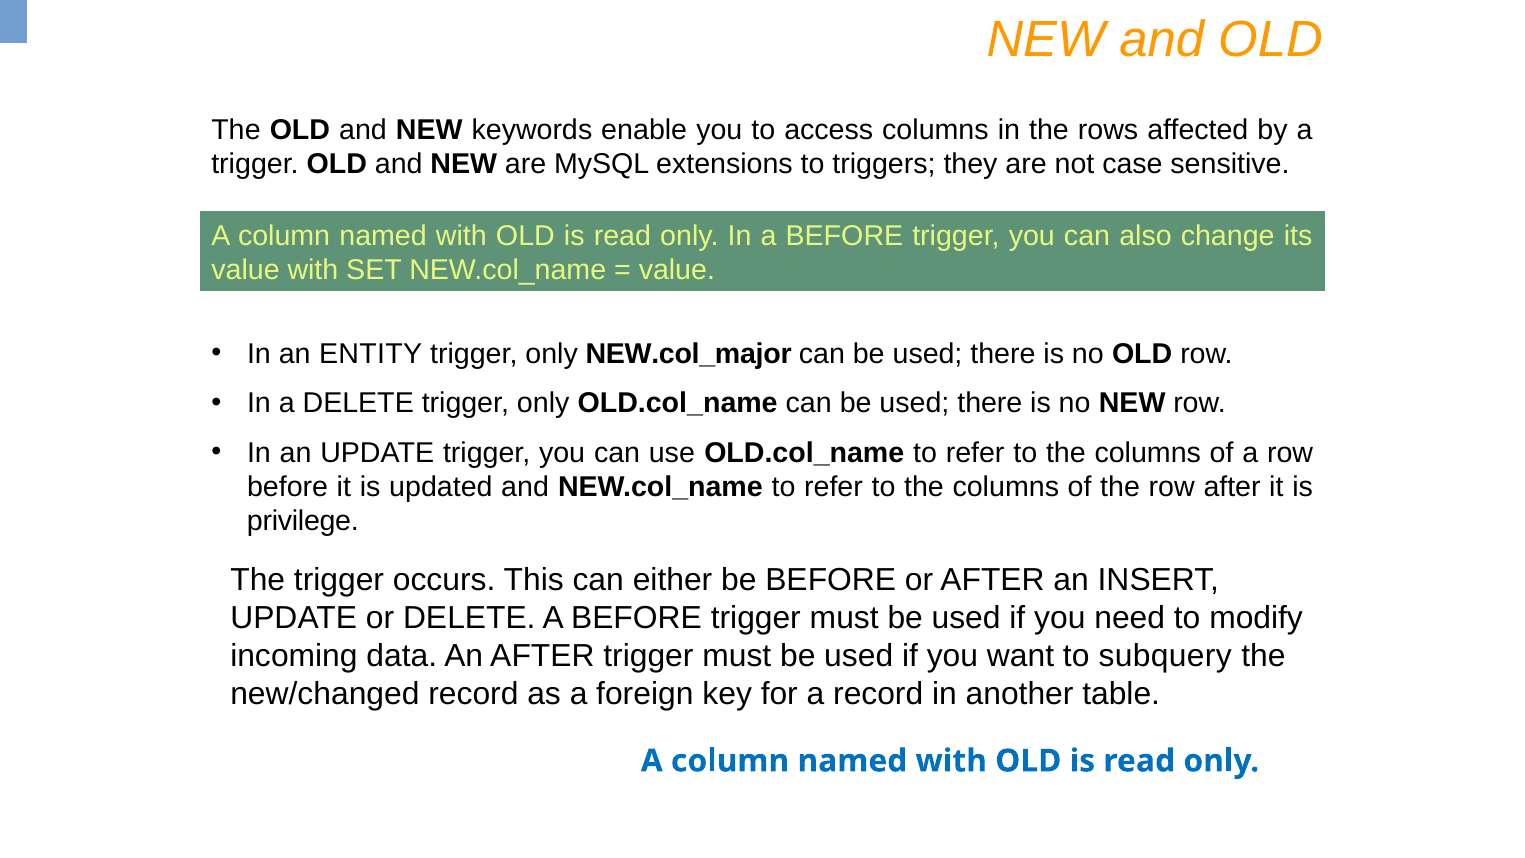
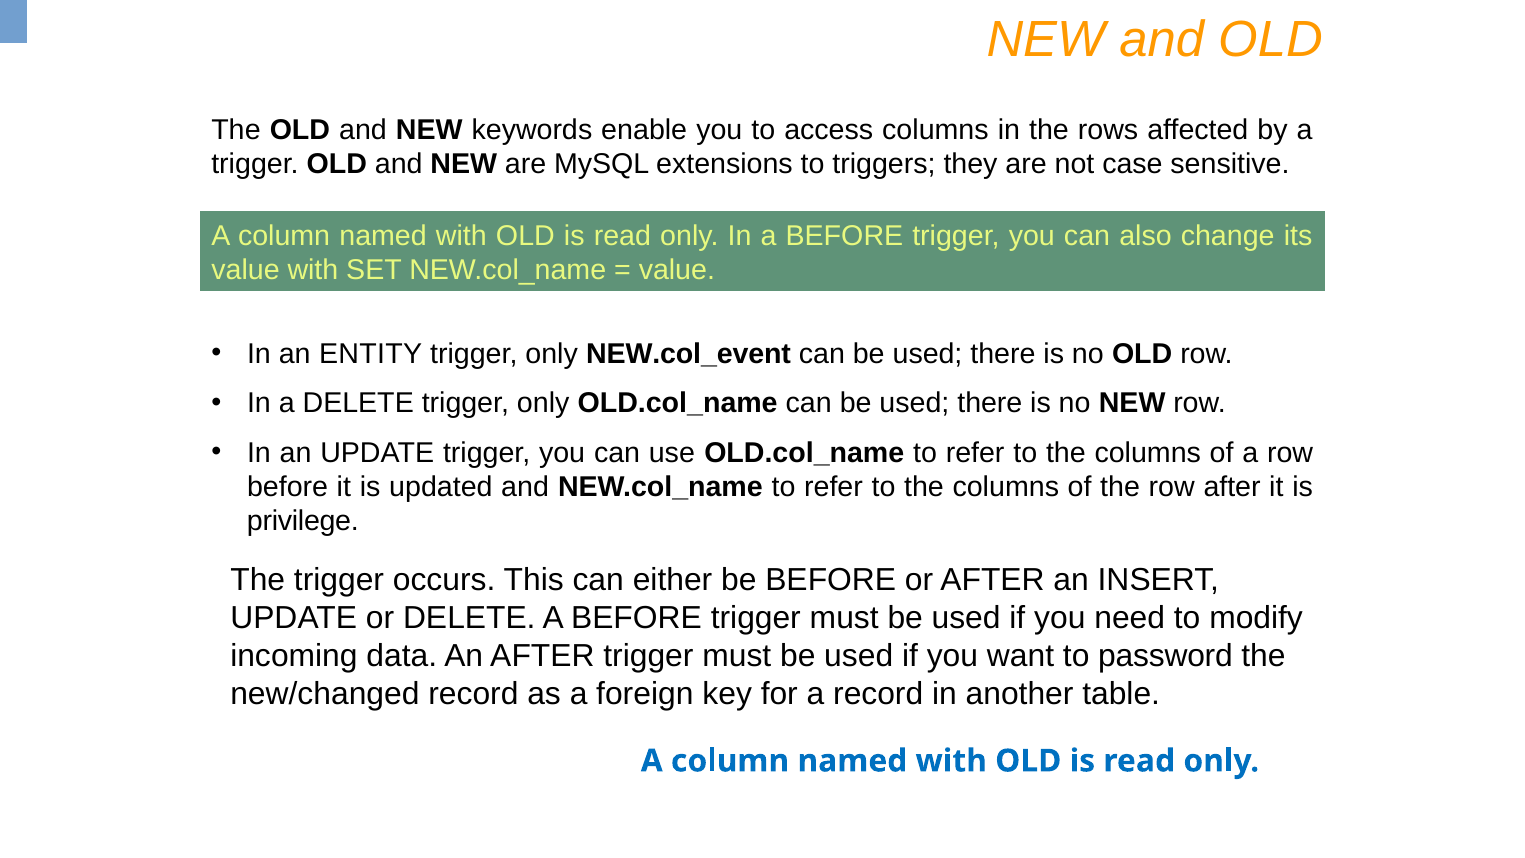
NEW.col_major: NEW.col_major -> NEW.col_event
subquery: subquery -> password
